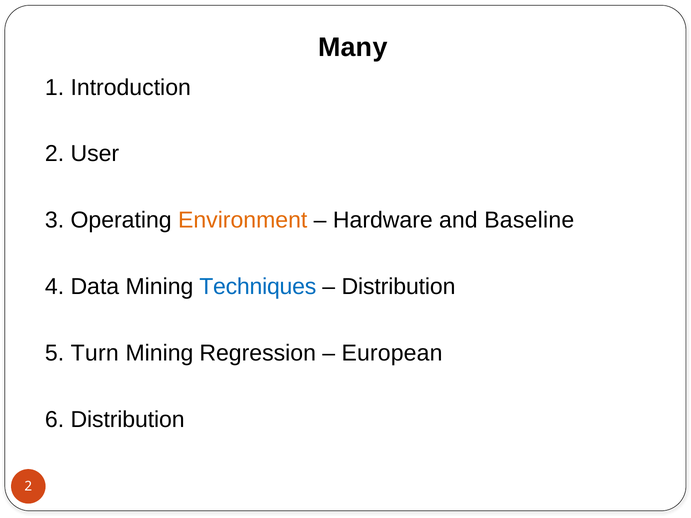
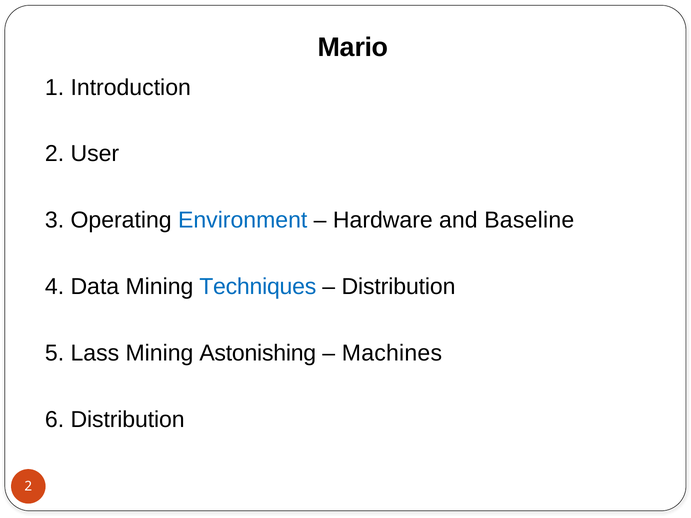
Many: Many -> Mario
Environment colour: orange -> blue
Turn: Turn -> Lass
Regression: Regression -> Astonishing
European: European -> Machines
